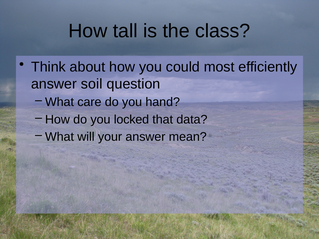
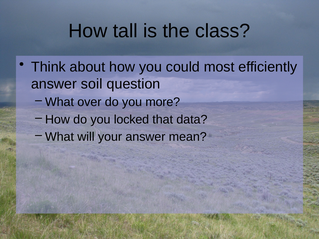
care: care -> over
hand: hand -> more
